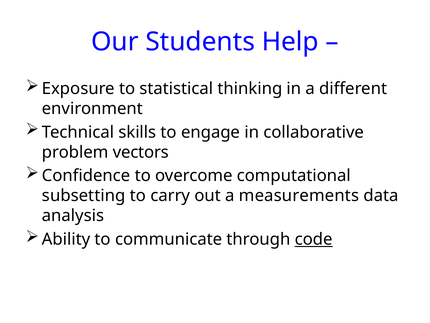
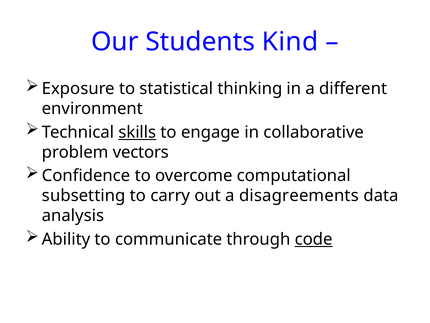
Help: Help -> Kind
skills underline: none -> present
measurements: measurements -> disagreements
